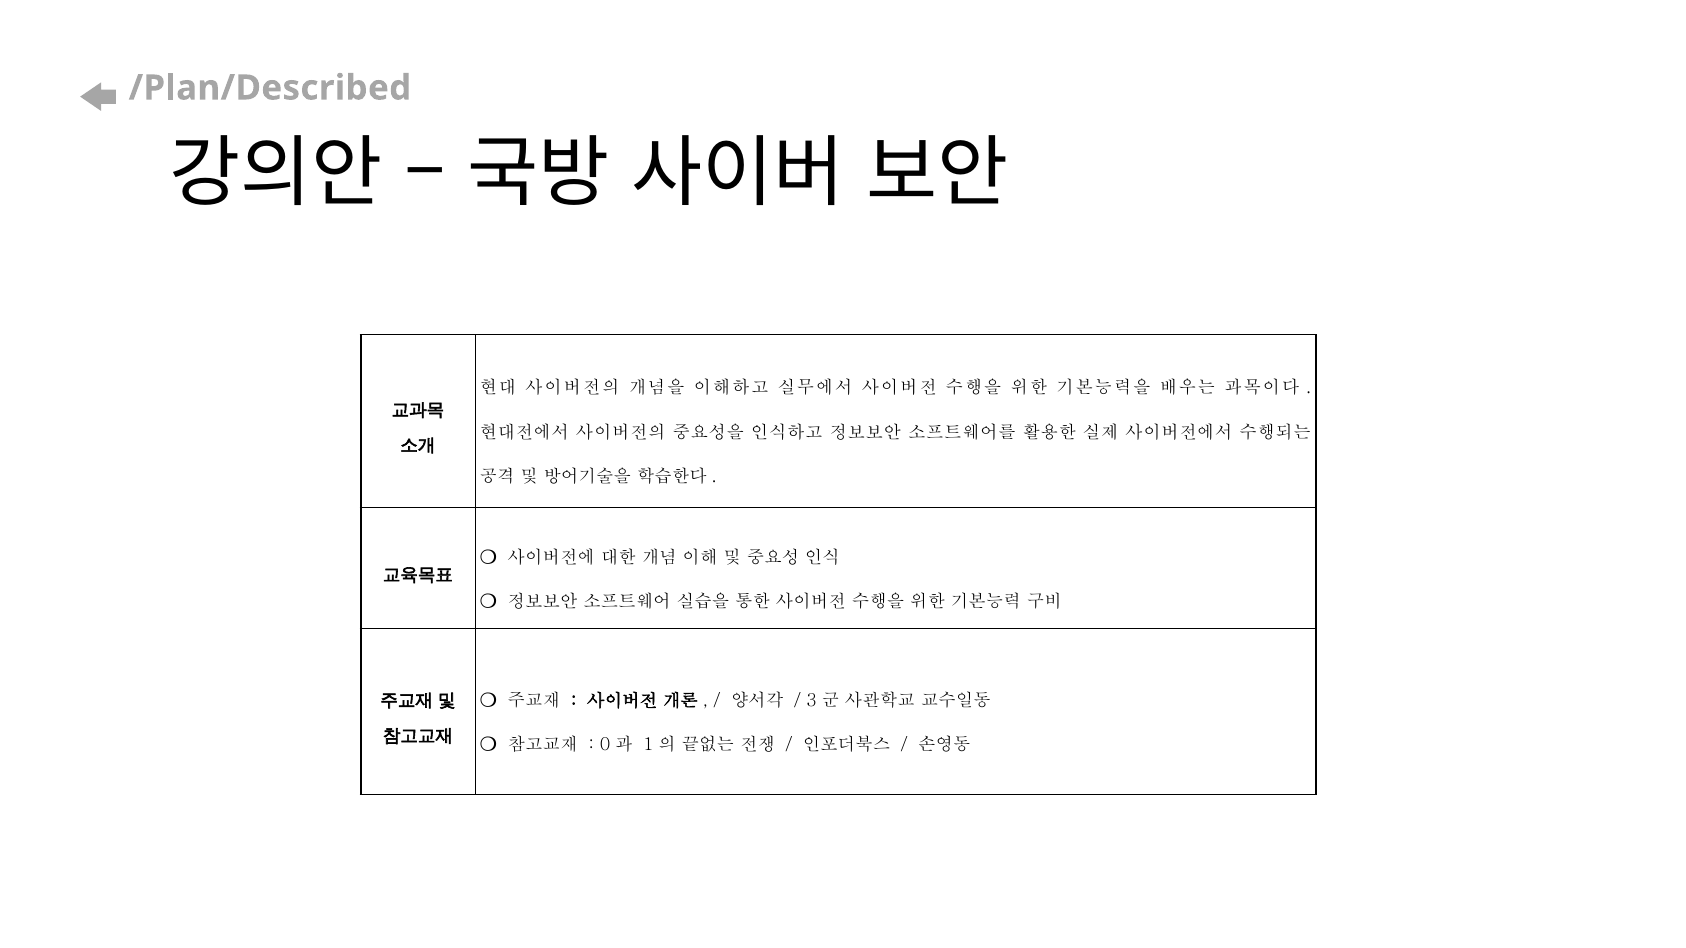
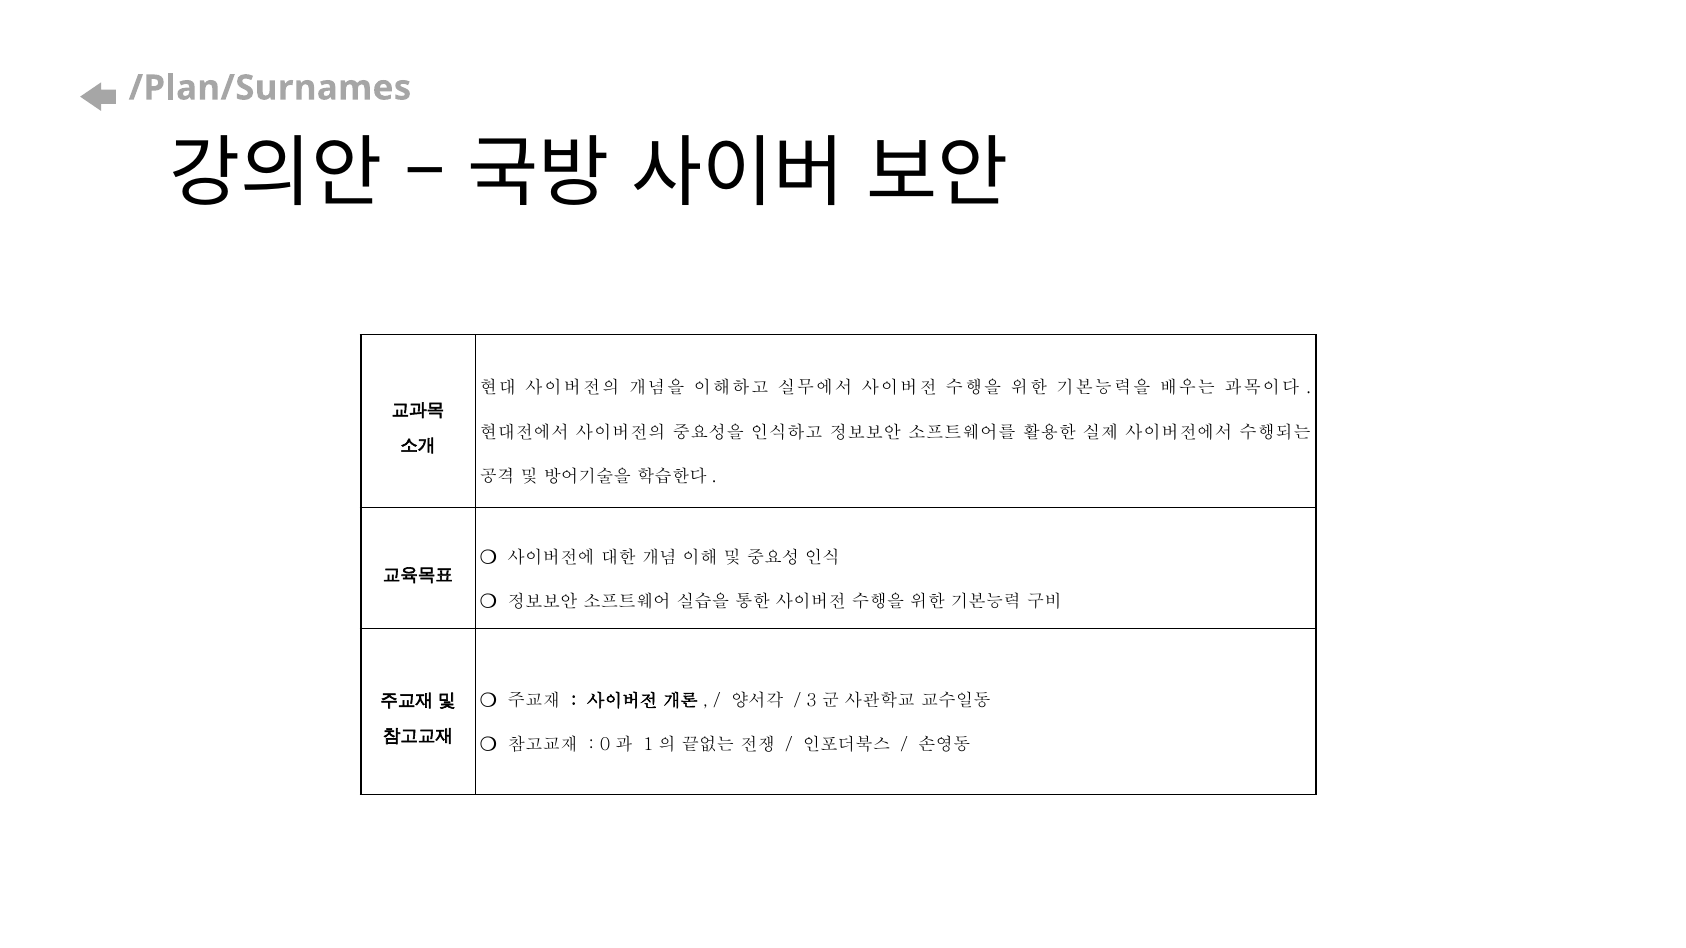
/Plan/Described: /Plan/Described -> /Plan/Surnames
